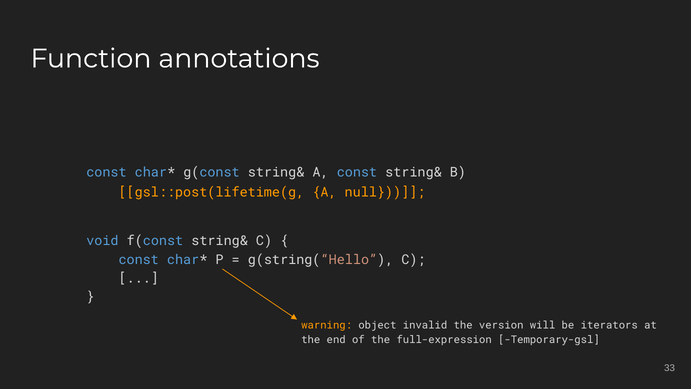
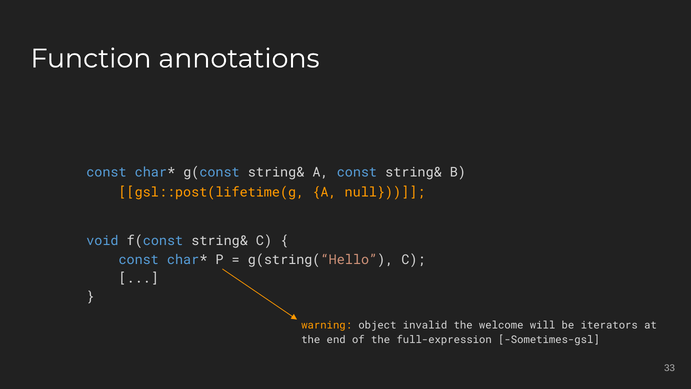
version: version -> welcome
Temporary-gsl: Temporary-gsl -> Sometimes-gsl
